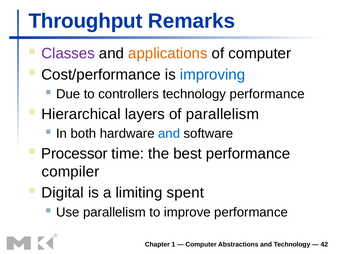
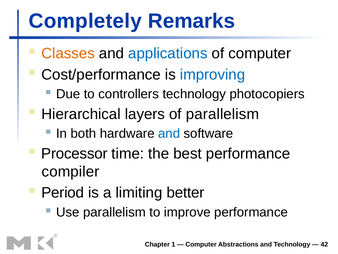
Throughput: Throughput -> Completely
Classes colour: purple -> orange
applications colour: orange -> blue
technology performance: performance -> photocopiers
Digital: Digital -> Period
spent: spent -> better
